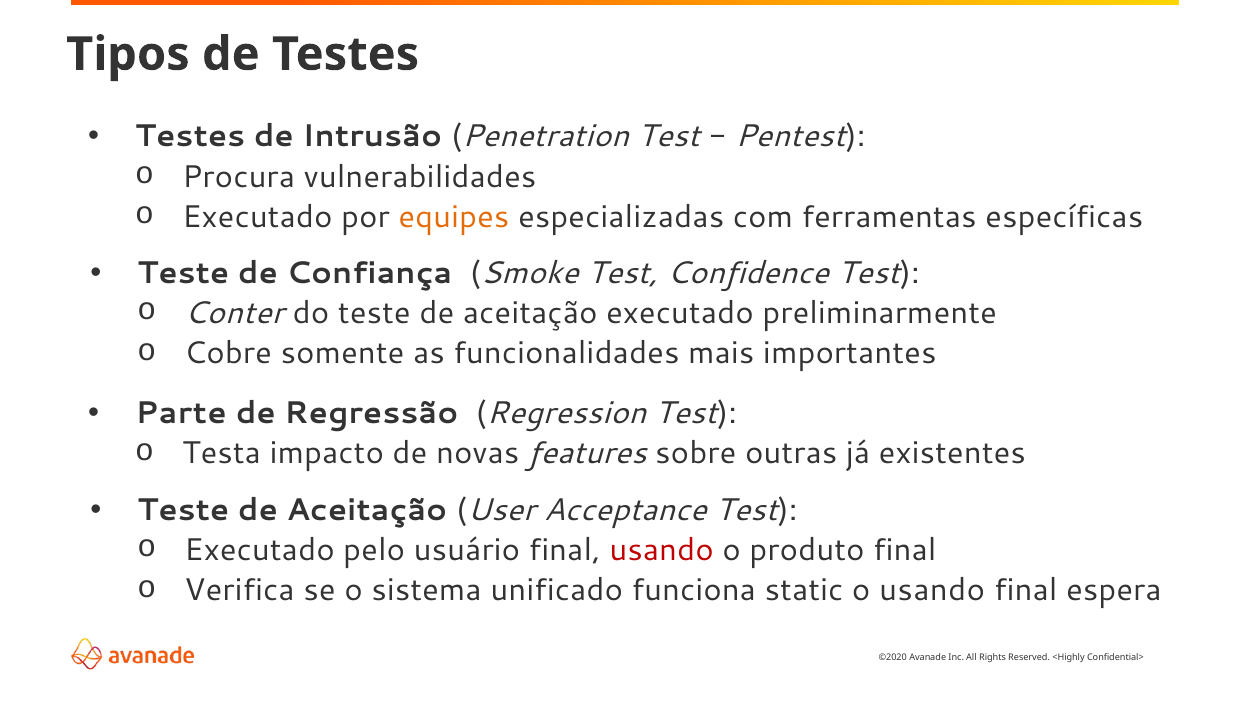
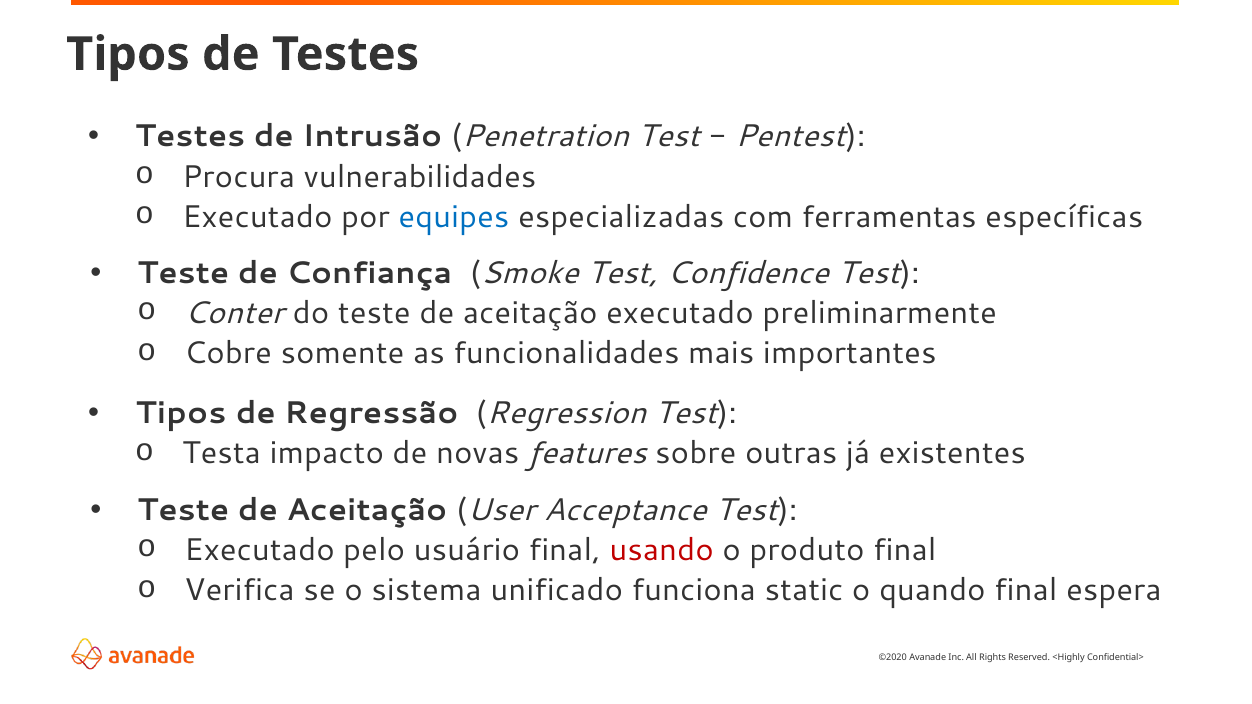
equipes colour: orange -> blue
Parte at (181, 413): Parte -> Tipos
o usando: usando -> quando
